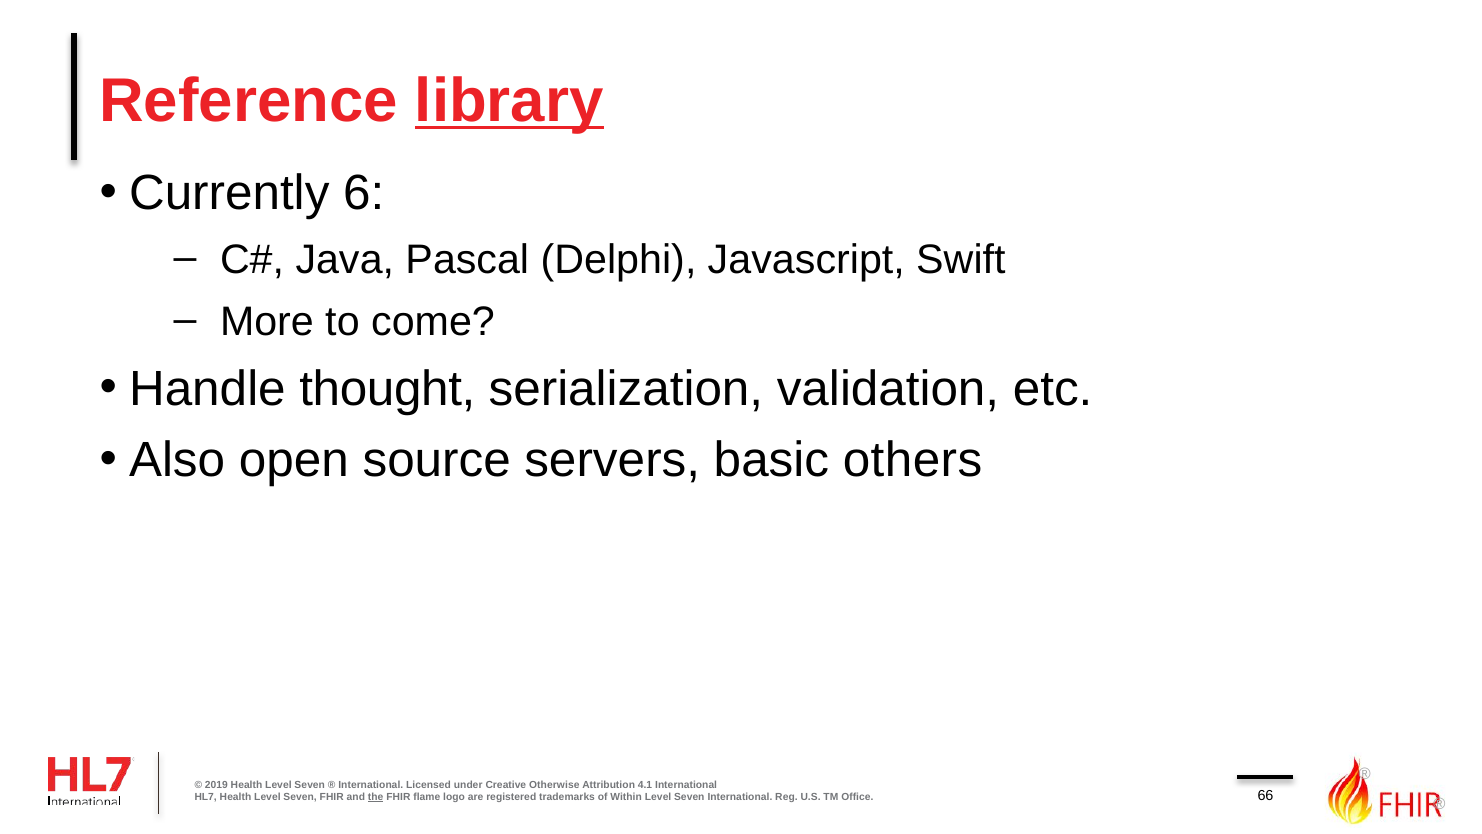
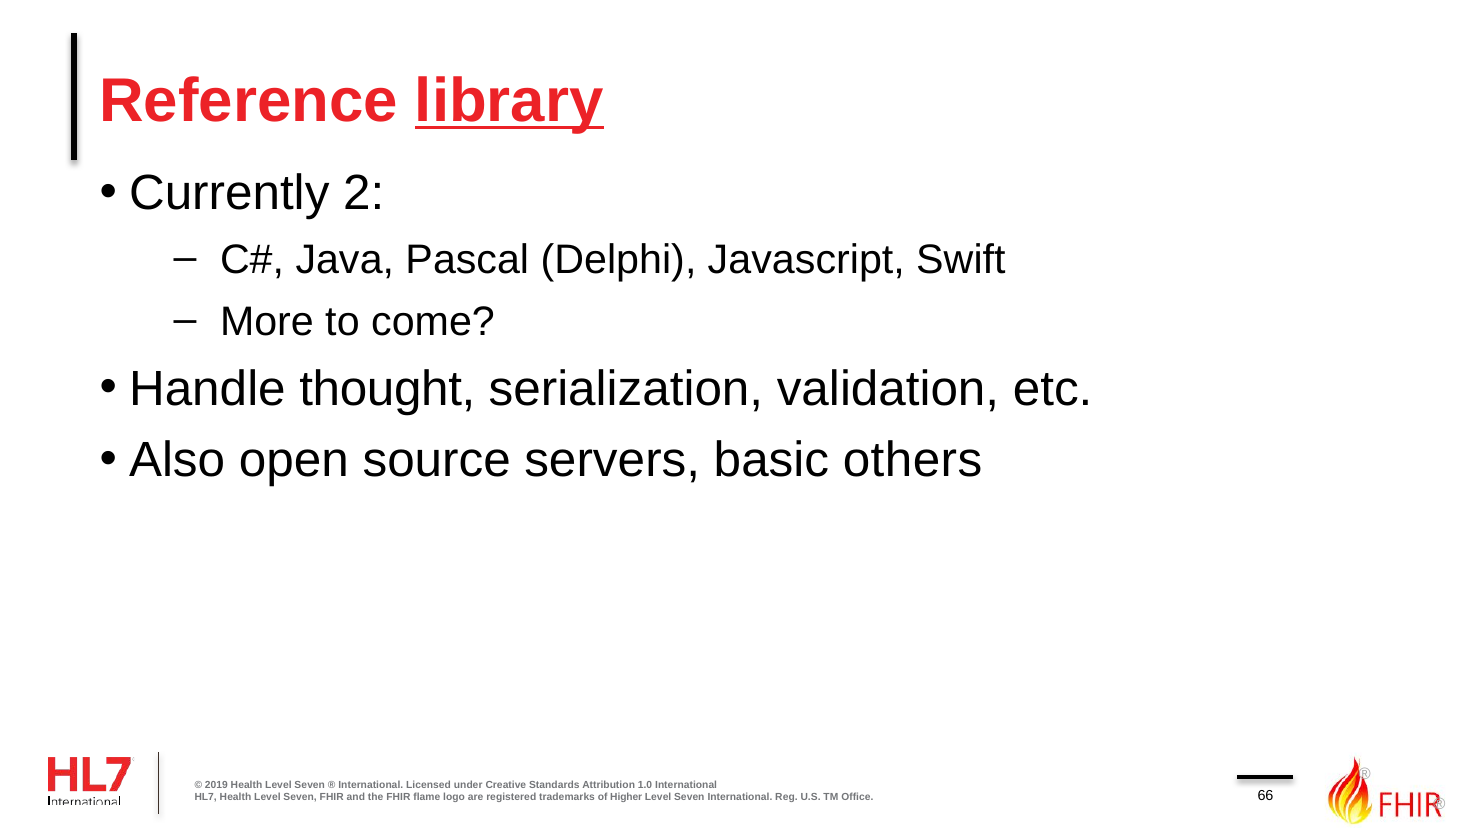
6: 6 -> 2
Otherwise: Otherwise -> Standards
4.1: 4.1 -> 1.0
the underline: present -> none
Within: Within -> Higher
